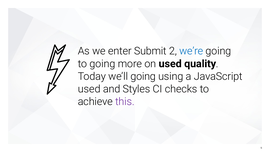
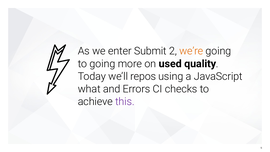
we’re colour: blue -> orange
we’ll going: going -> repos
used at (89, 89): used -> what
Styles: Styles -> Errors
